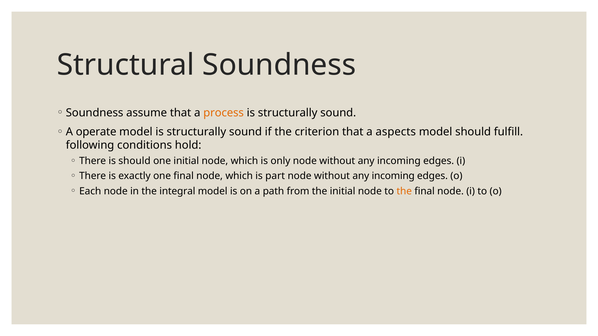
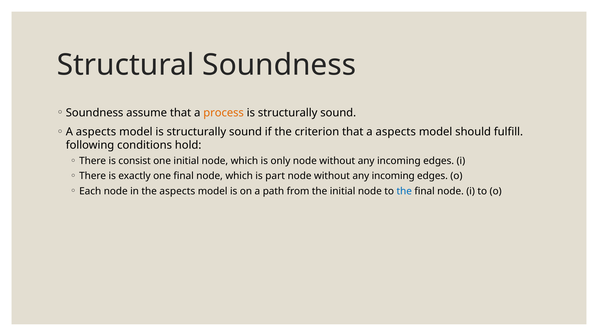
operate at (96, 132): operate -> aspects
is should: should -> consist
the integral: integral -> aspects
the at (404, 191) colour: orange -> blue
